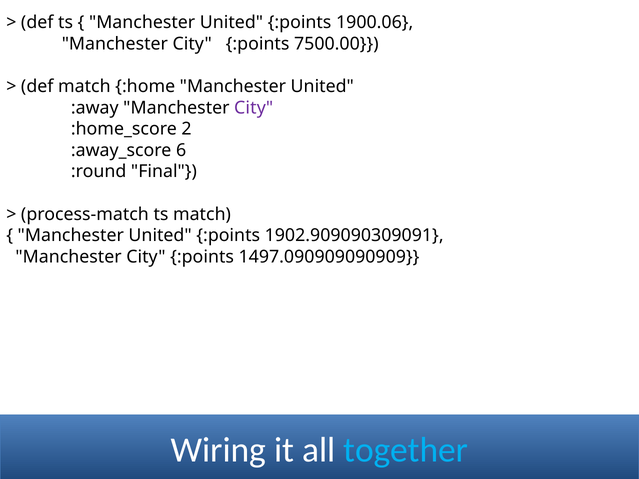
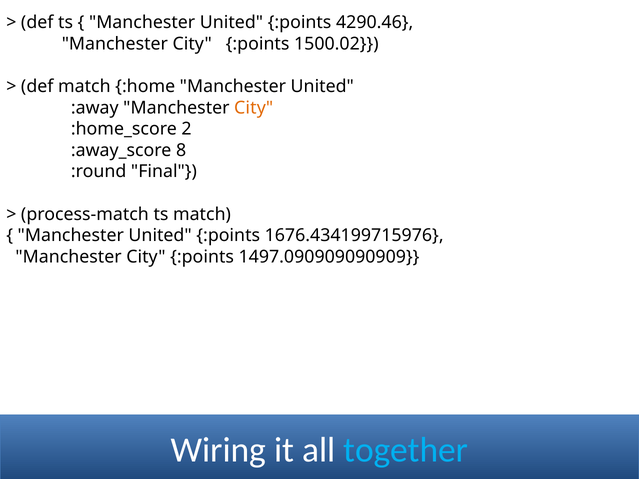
1900.06: 1900.06 -> 4290.46
7500.00: 7500.00 -> 1500.02
City at (254, 108) colour: purple -> orange
6: 6 -> 8
1902.909090309091: 1902.909090309091 -> 1676.434199715976
